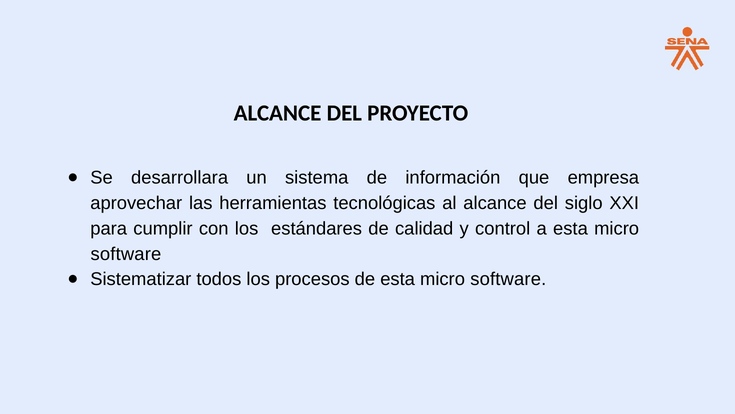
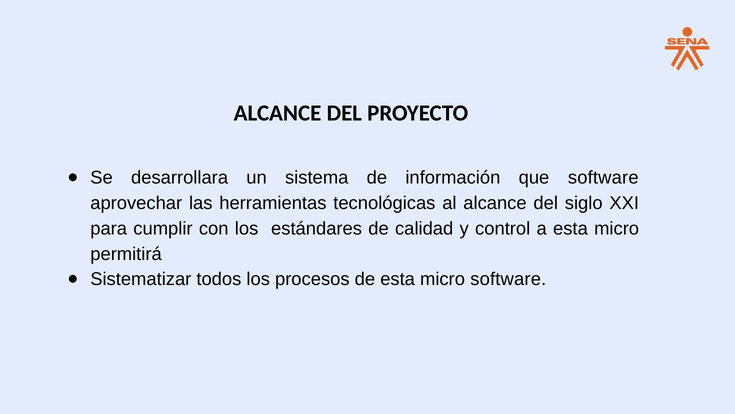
que empresa: empresa -> software
software at (126, 254): software -> permitirá
